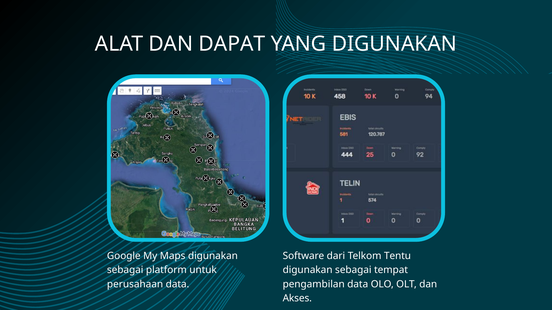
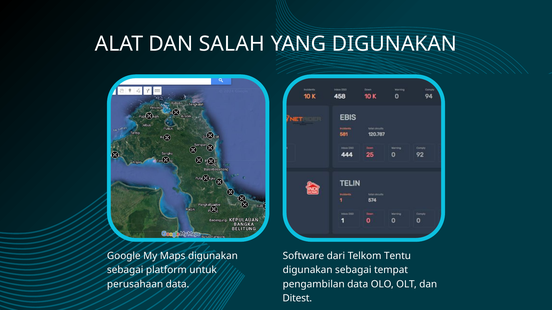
DAPAT: DAPAT -> SALAH
Akses: Akses -> Ditest
